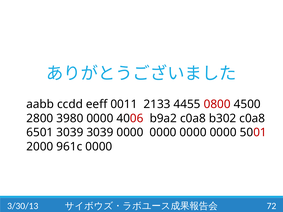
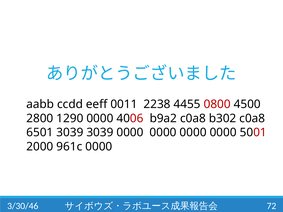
2133: 2133 -> 2238
3980: 3980 -> 1290
3/30/13: 3/30/13 -> 3/30/46
